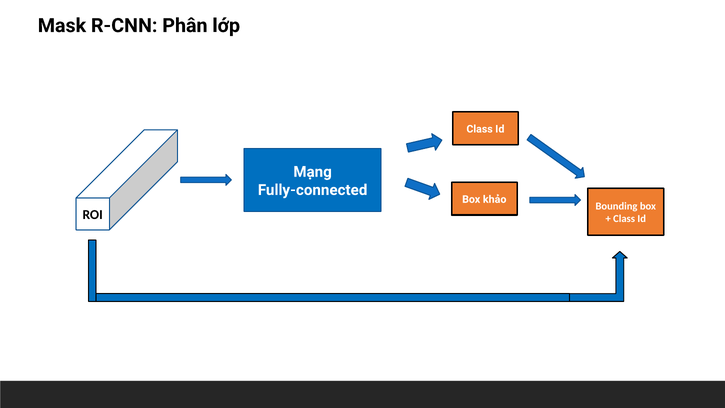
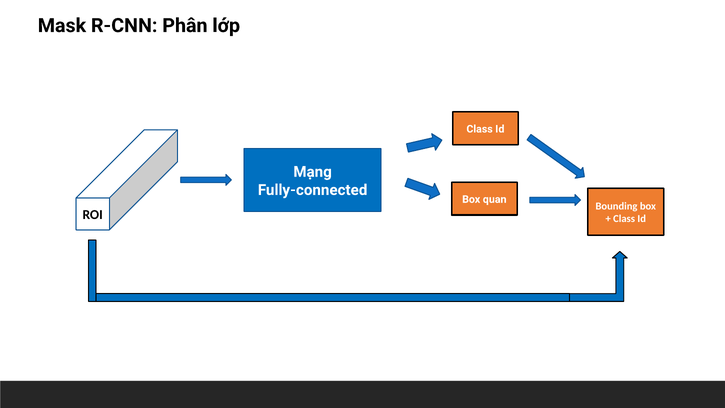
khảo: khảo -> quan
